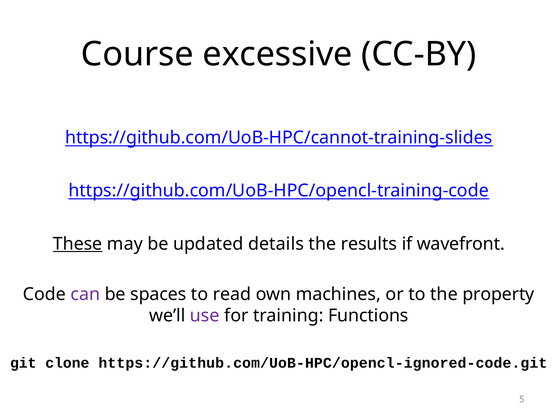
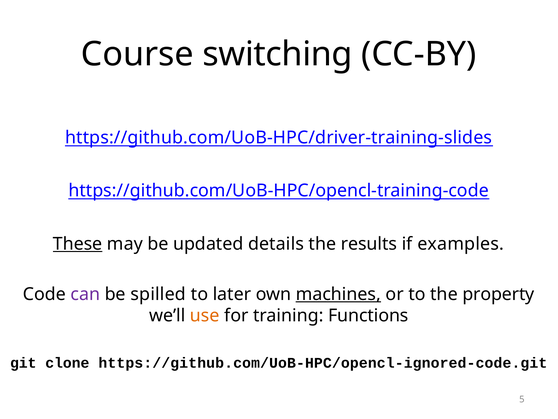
excessive: excessive -> switching
https://github.com/UoB-HPC/cannot-training-slides: https://github.com/UoB-HPC/cannot-training-slides -> https://github.com/UoB-HPC/driver-training-slides
wavefront: wavefront -> examples
spaces: spaces -> spilled
read: read -> later
machines underline: none -> present
use colour: purple -> orange
